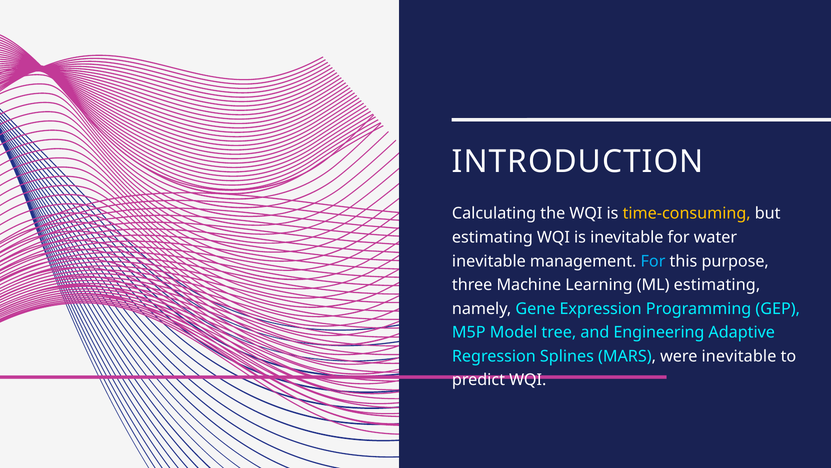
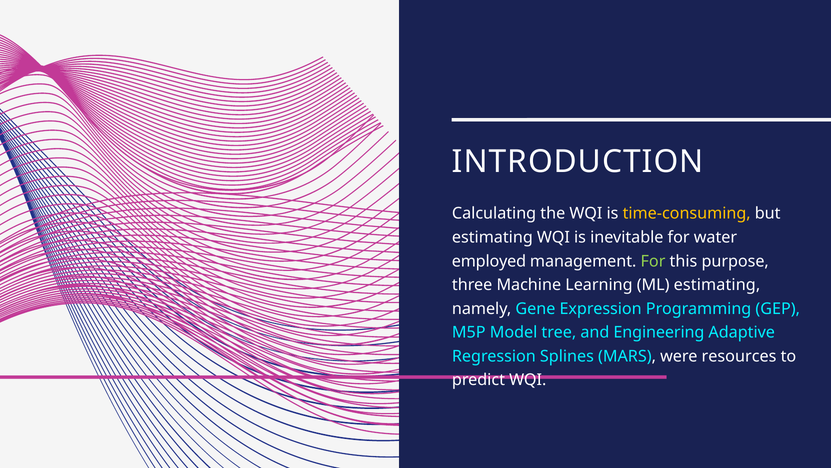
inevitable at (489, 261): inevitable -> employed
For at (653, 261) colour: light blue -> light green
were inevitable: inevitable -> resources
